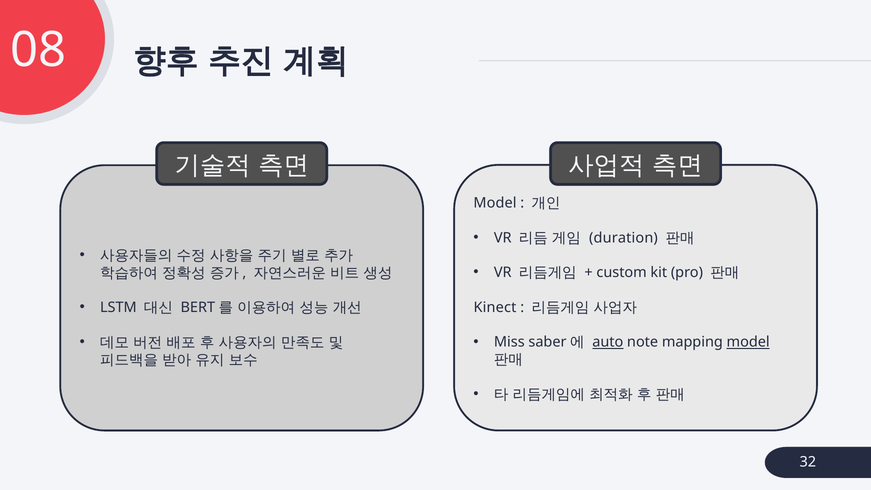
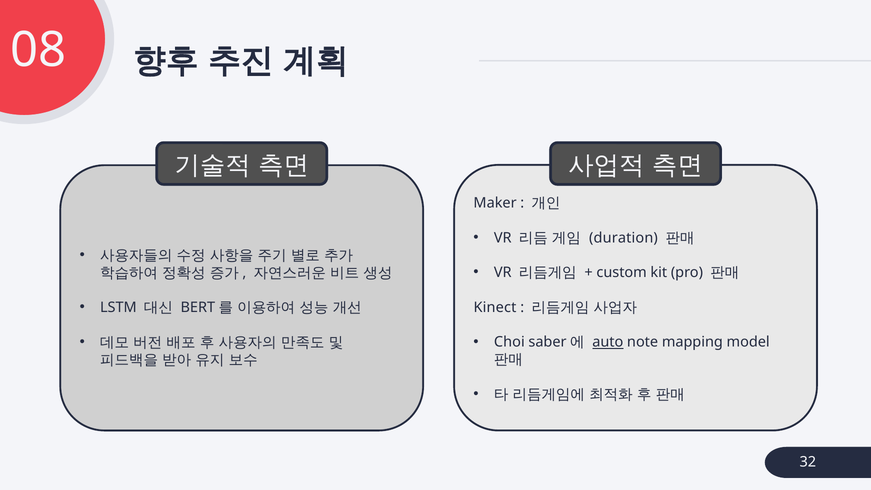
Model at (495, 203): Model -> Maker
Miss: Miss -> Choi
model at (748, 342) underline: present -> none
